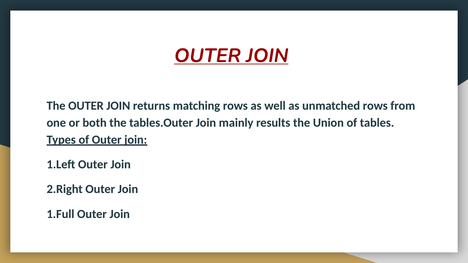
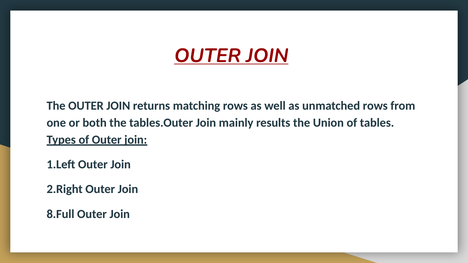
1.Full: 1.Full -> 8.Full
